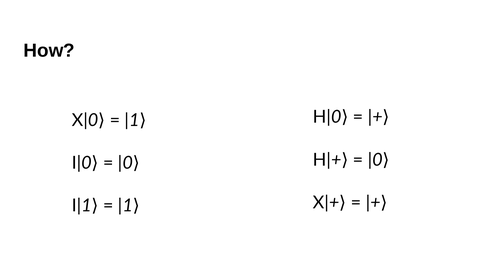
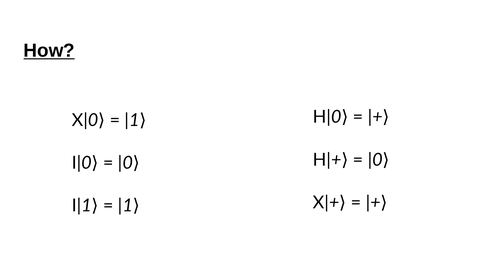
How underline: none -> present
